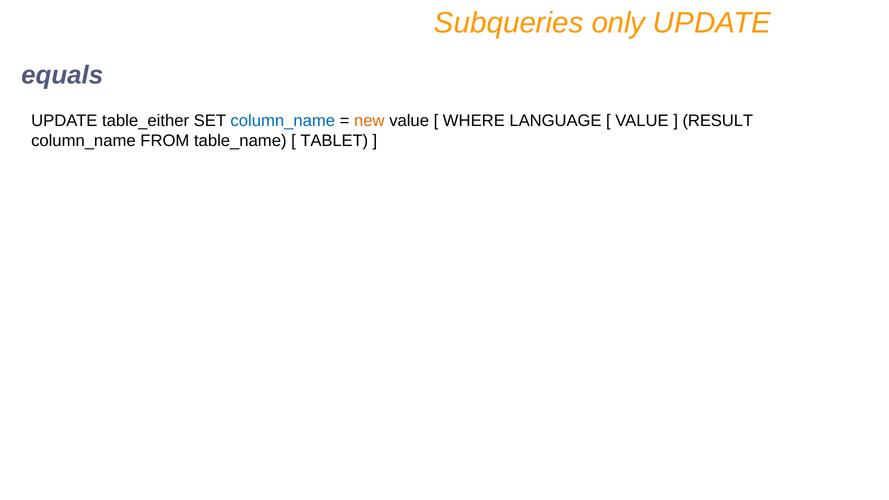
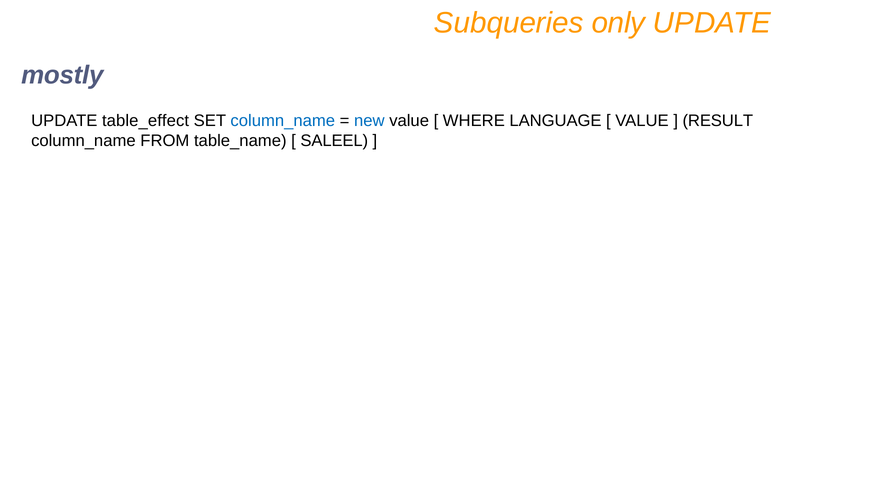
equals: equals -> mostly
table_either: table_either -> table_effect
new colour: orange -> blue
TABLET: TABLET -> SALEEL
